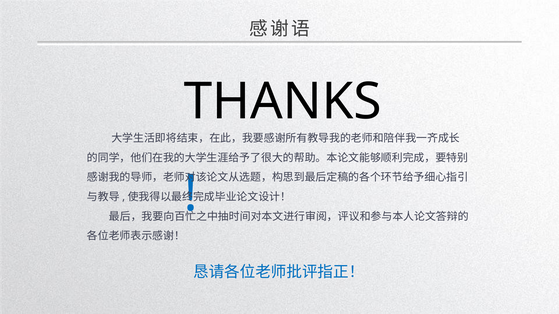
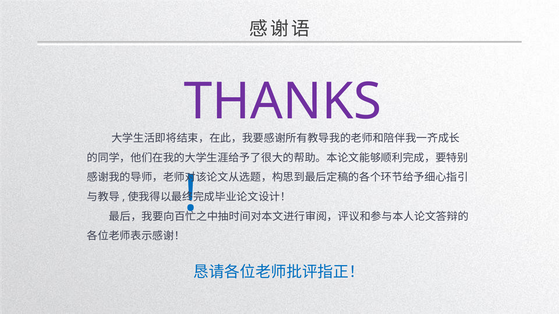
THANKS colour: black -> purple
